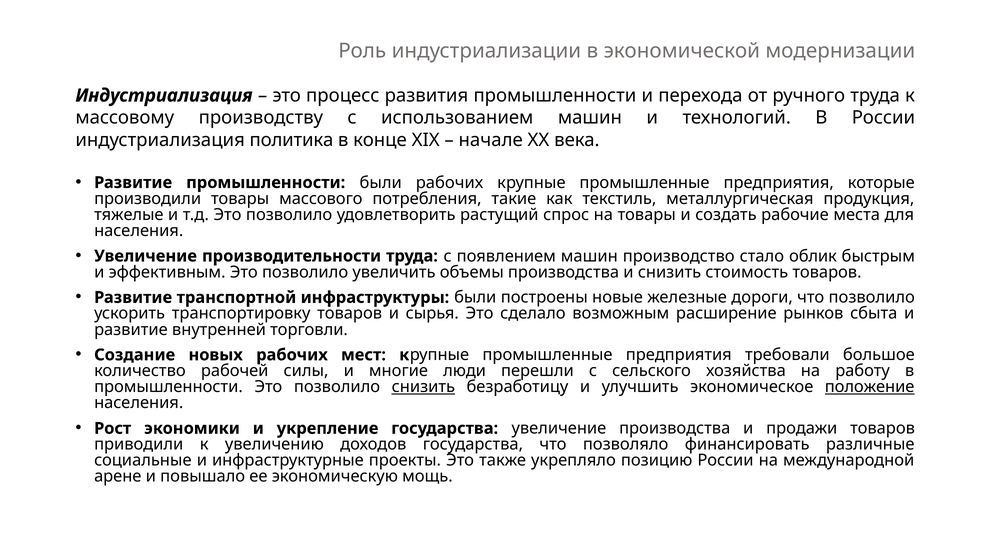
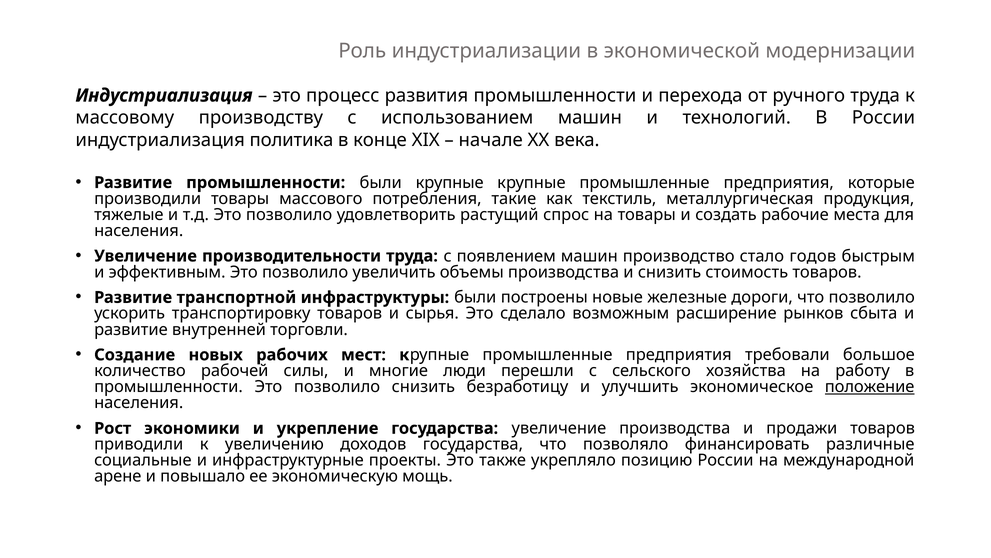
были рабочих: рабочих -> крупные
облик: облик -> годов
снизить at (423, 387) underline: present -> none
